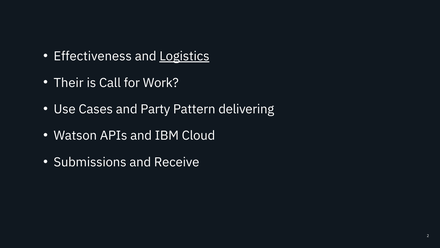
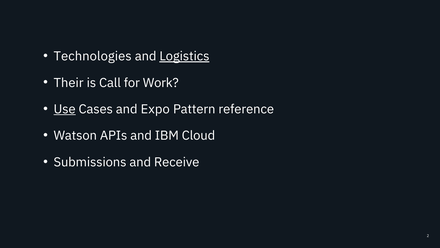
Effectiveness: Effectiveness -> Technologies
Use underline: none -> present
Party: Party -> Expo
delivering: delivering -> reference
